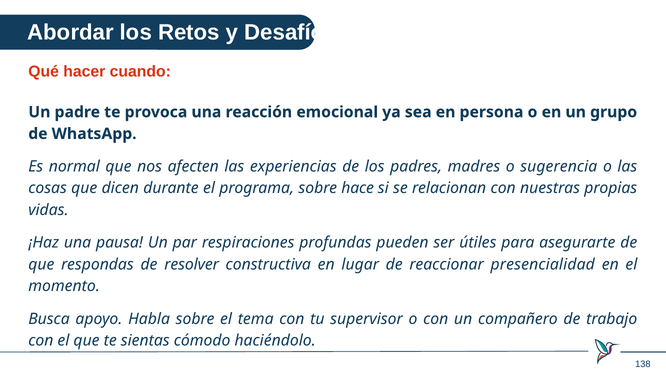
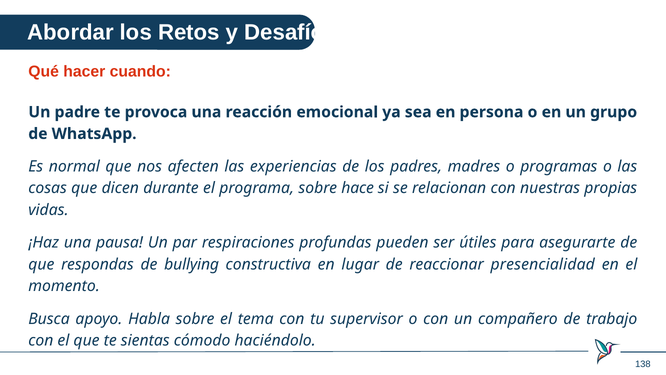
sugerencia: sugerencia -> programas
resolver: resolver -> bullying
